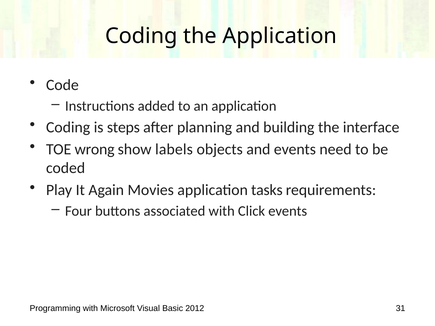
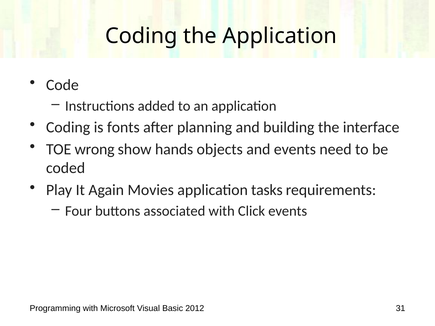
steps: steps -> fonts
labels: labels -> hands
